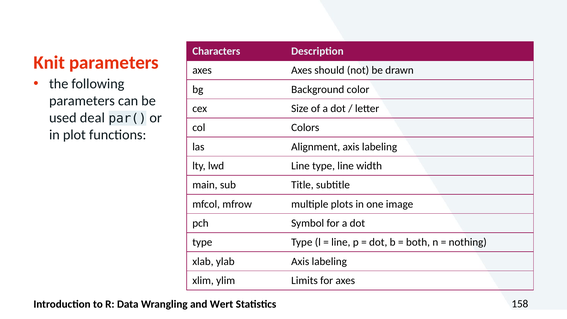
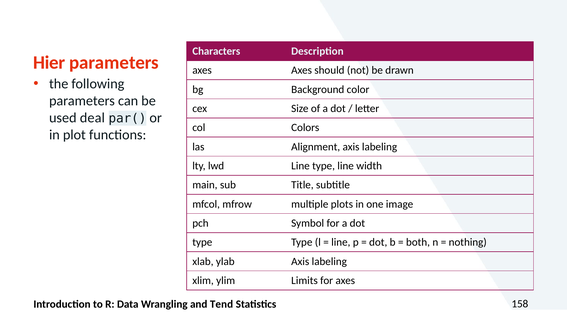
Knit: Knit -> Hier
Wert: Wert -> Tend
